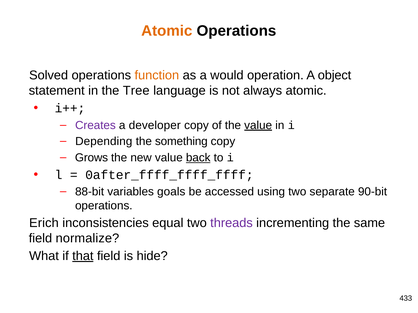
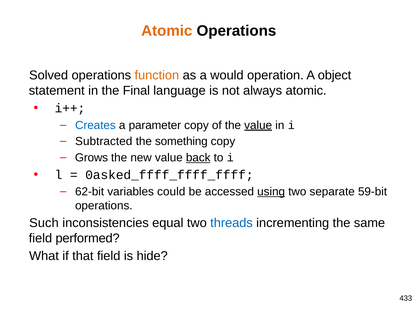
Tree: Tree -> Final
Creates colour: purple -> blue
developer: developer -> parameter
Depending: Depending -> Subtracted
0after_ffff_ffff_ffff: 0after_ffff_ffff_ffff -> 0asked_ffff_ffff_ffff
88-bit: 88-bit -> 62-bit
goals: goals -> could
using underline: none -> present
90-bit: 90-bit -> 59-bit
Erich: Erich -> Such
threads colour: purple -> blue
normalize: normalize -> performed
that underline: present -> none
